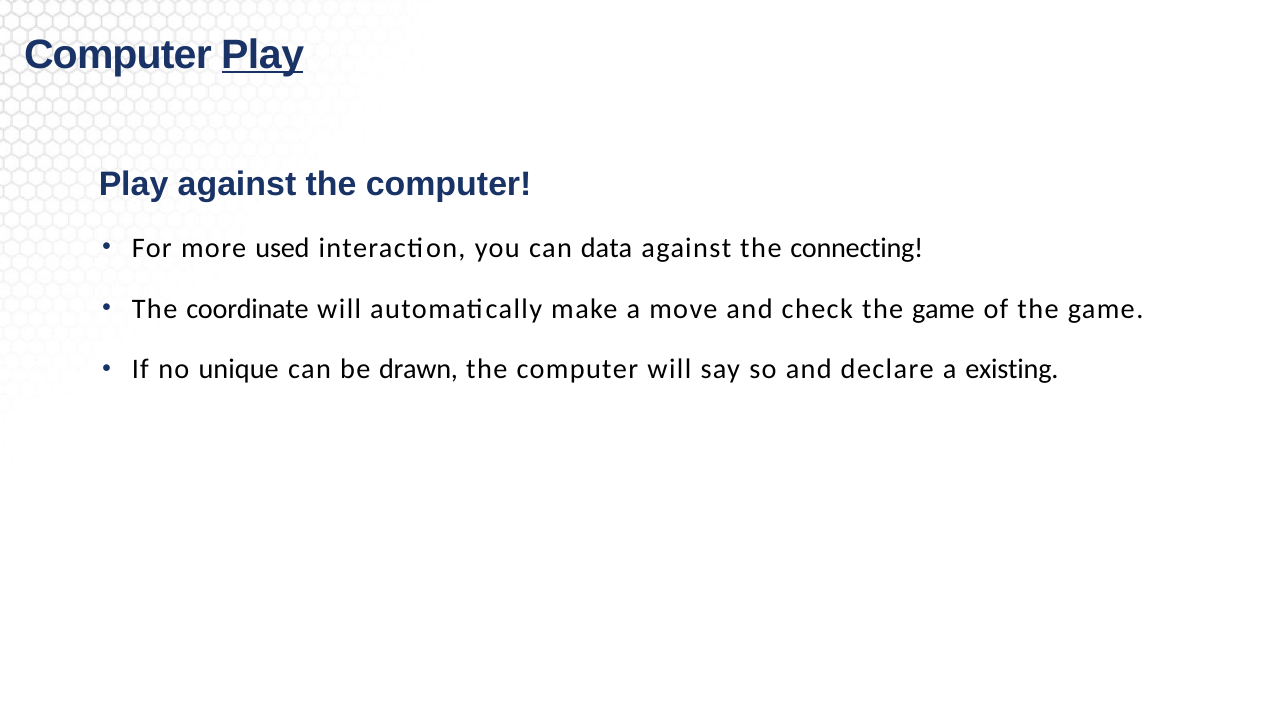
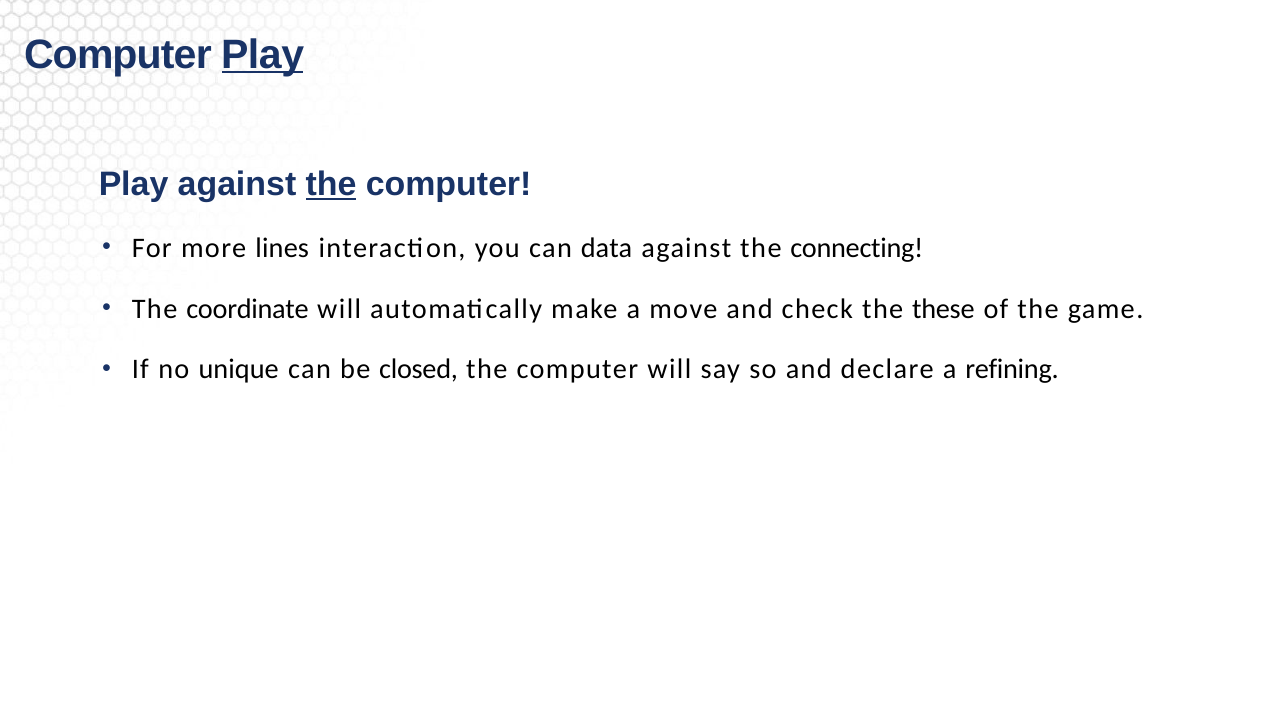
the at (331, 184) underline: none -> present
used: used -> lines
check the game: game -> these
drawn: drawn -> closed
existing: existing -> refining
